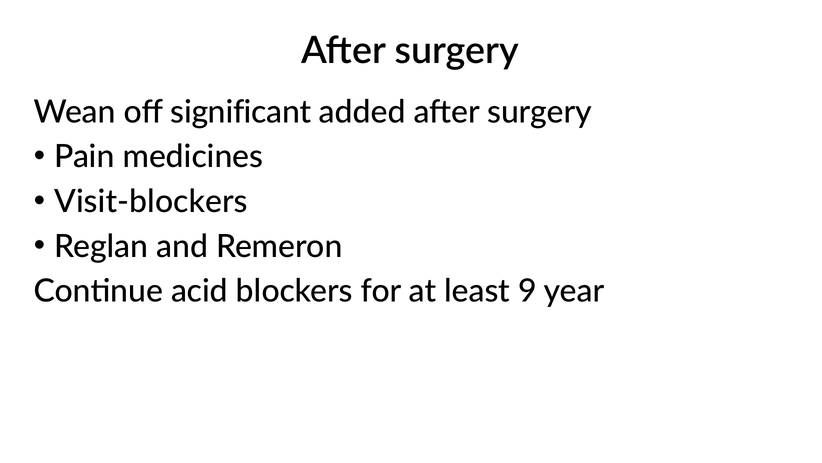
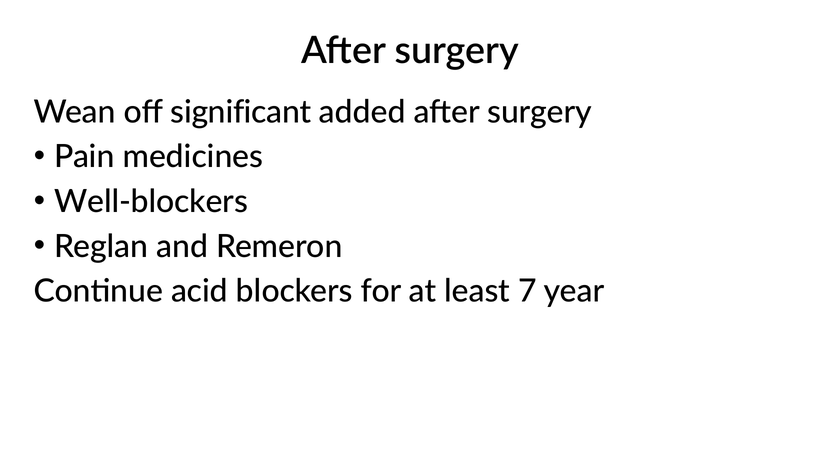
Visit-blockers: Visit-blockers -> Well-blockers
9: 9 -> 7
